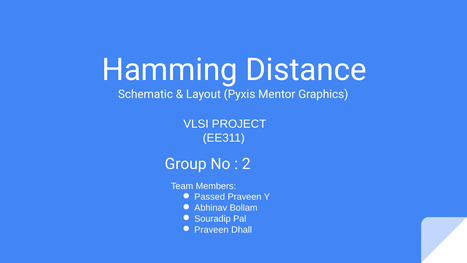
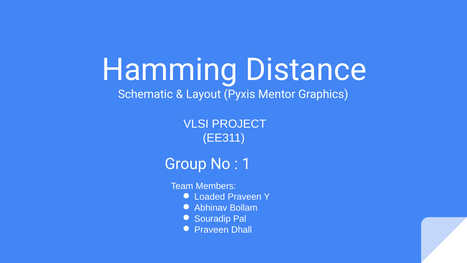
2: 2 -> 1
Passed: Passed -> Loaded
